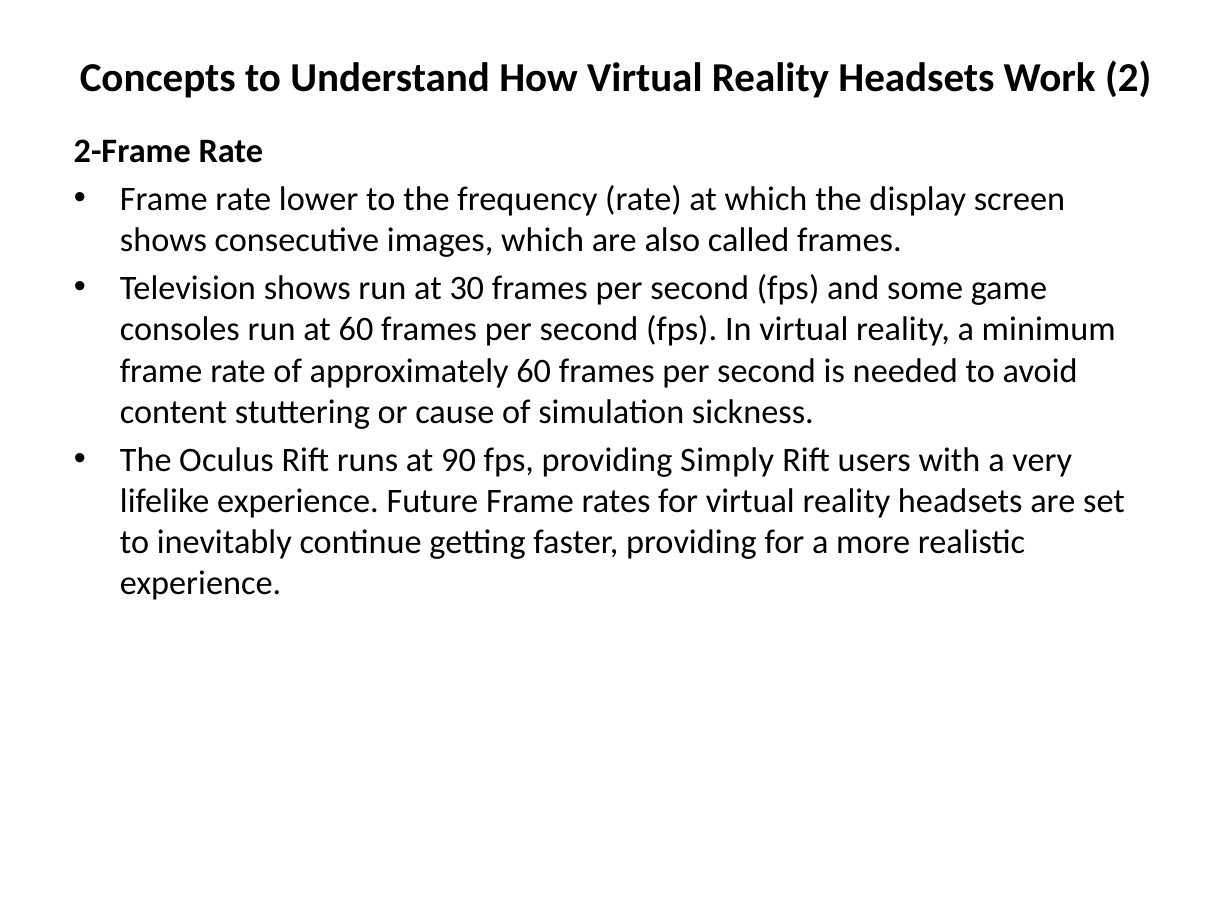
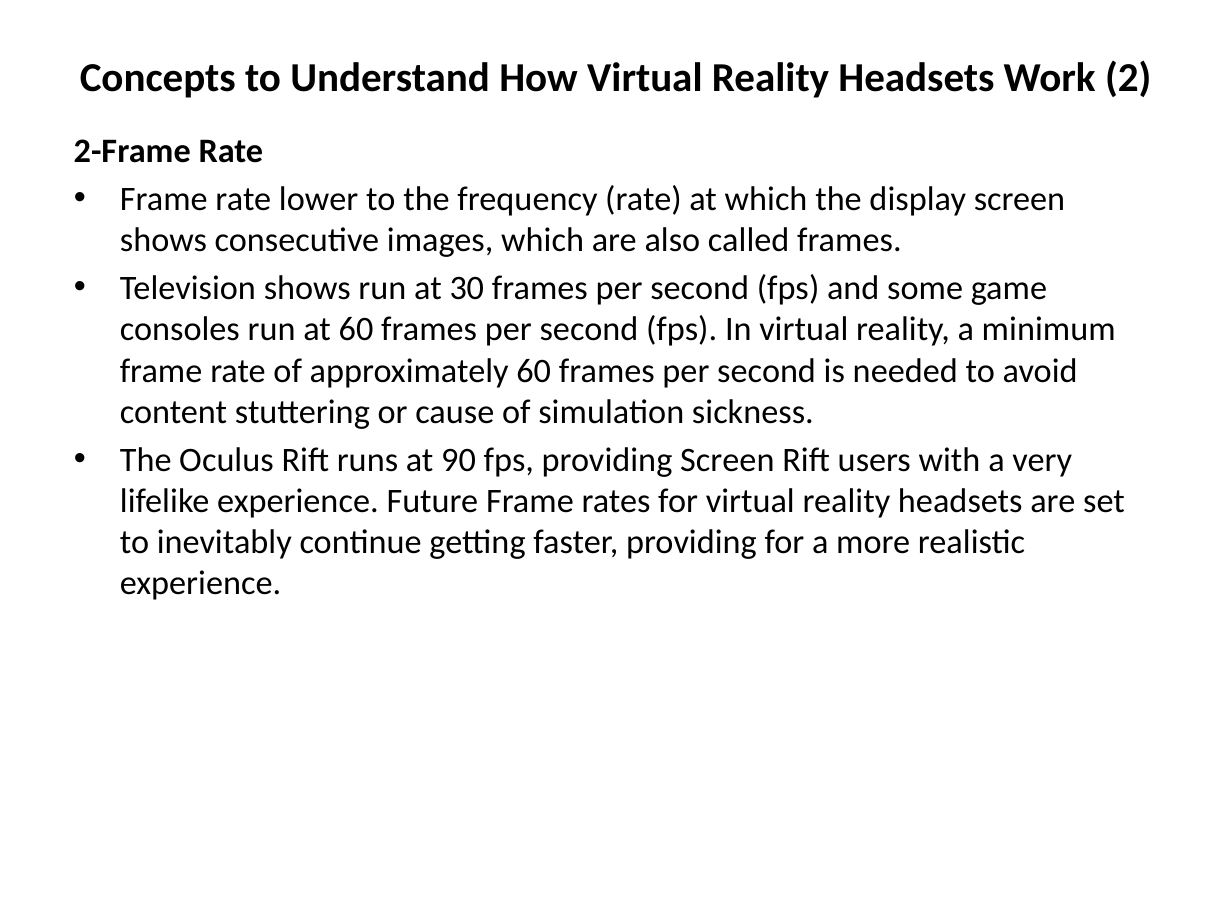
providing Simply: Simply -> Screen
